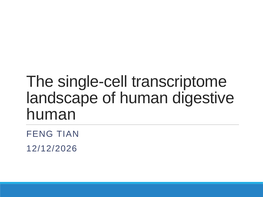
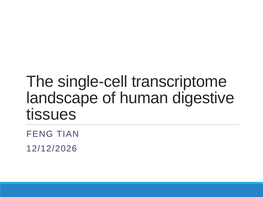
human at (51, 114): human -> tissues
